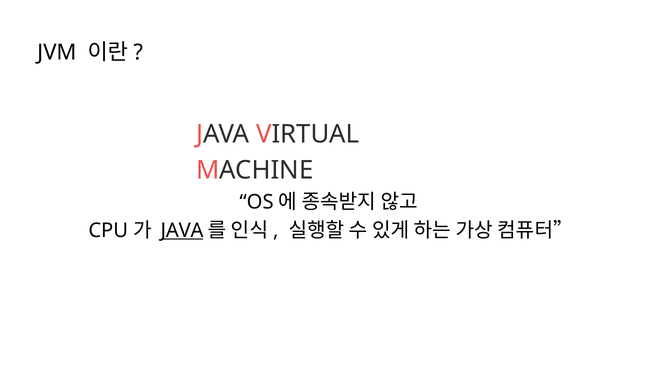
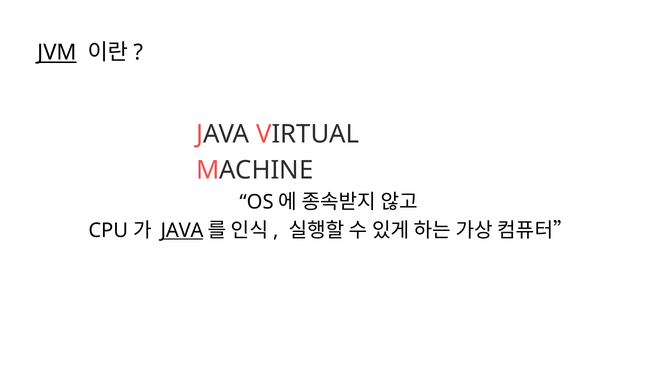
JVM underline: none -> present
